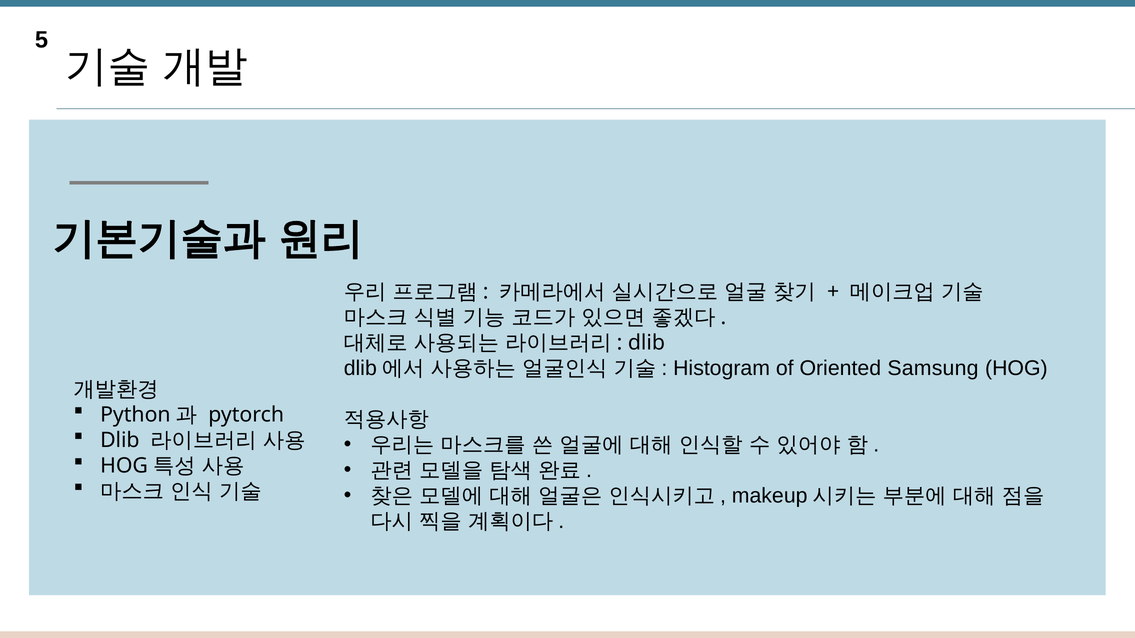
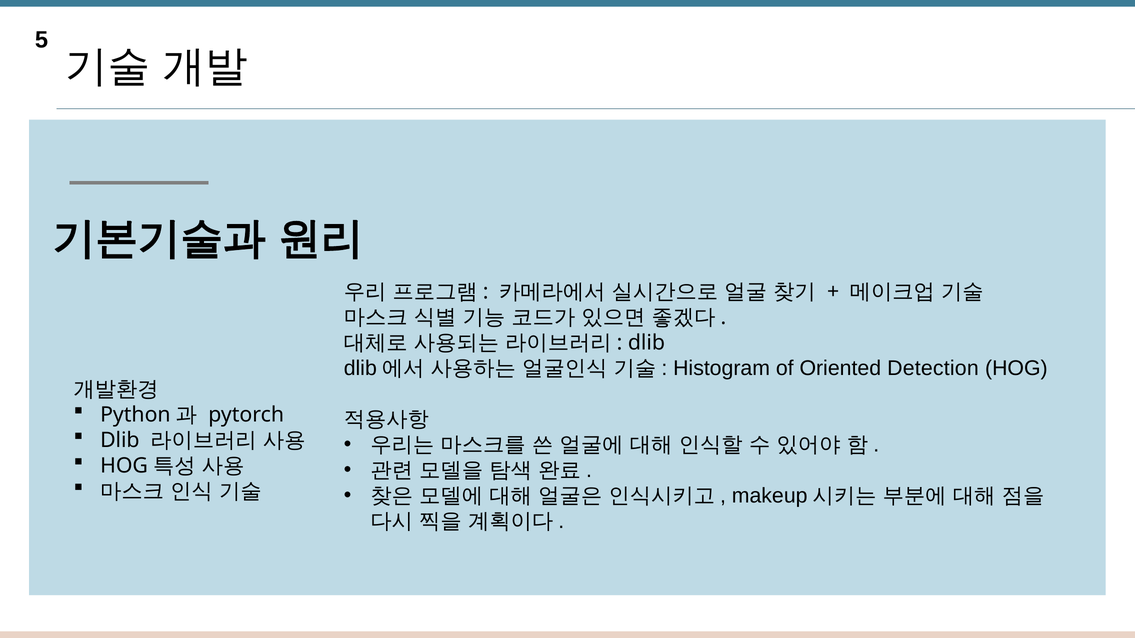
Samsung: Samsung -> Detection
